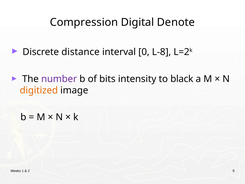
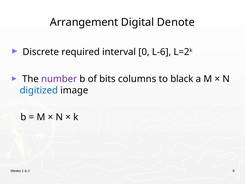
Compression: Compression -> Arrangement
distance: distance -> required
L-8: L-8 -> L-6
intensity: intensity -> columns
digitized colour: orange -> blue
